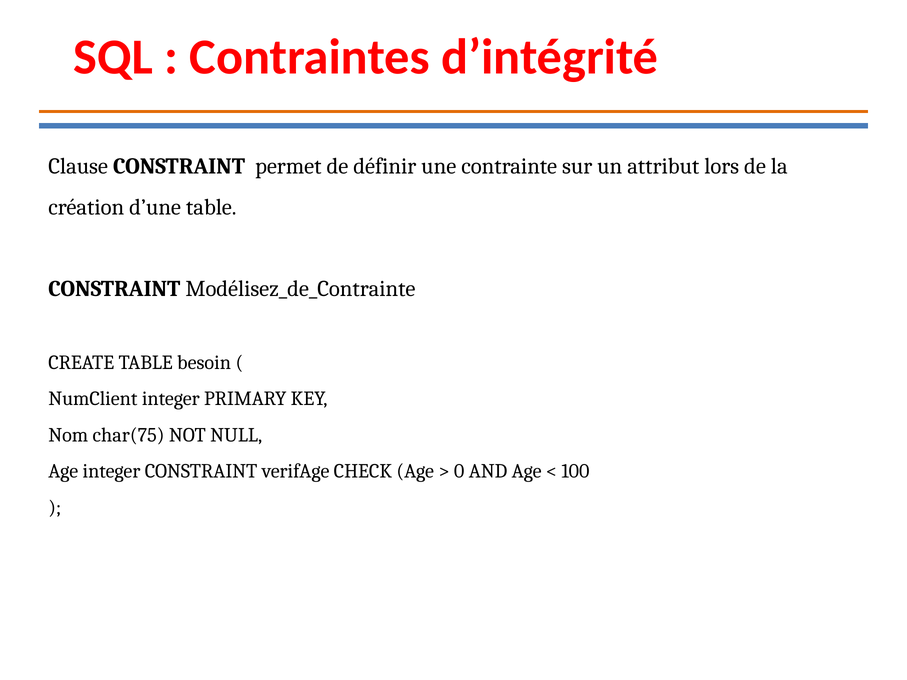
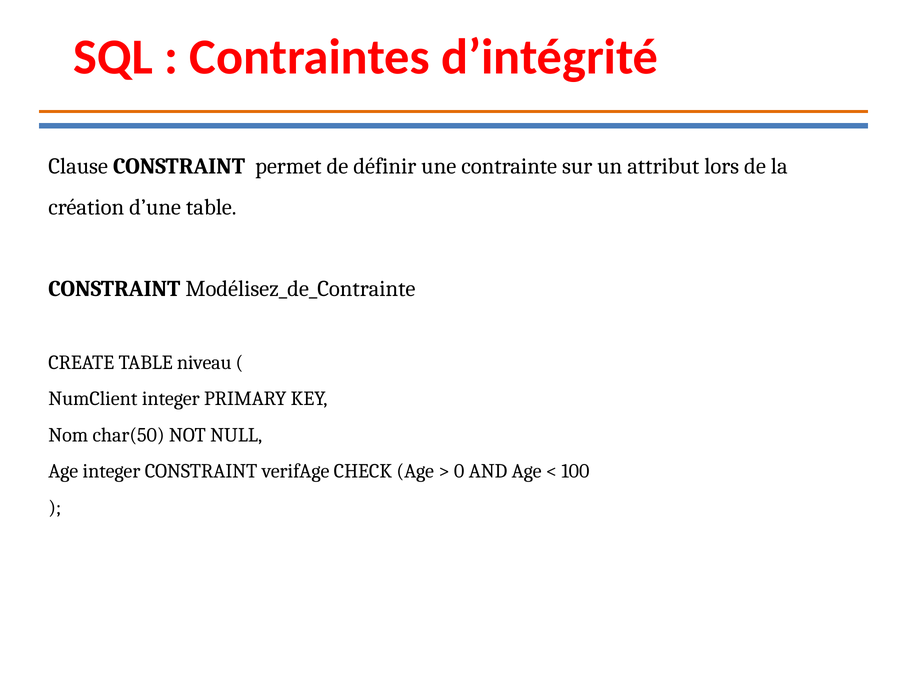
besoin: besoin -> niveau
char(75: char(75 -> char(50
